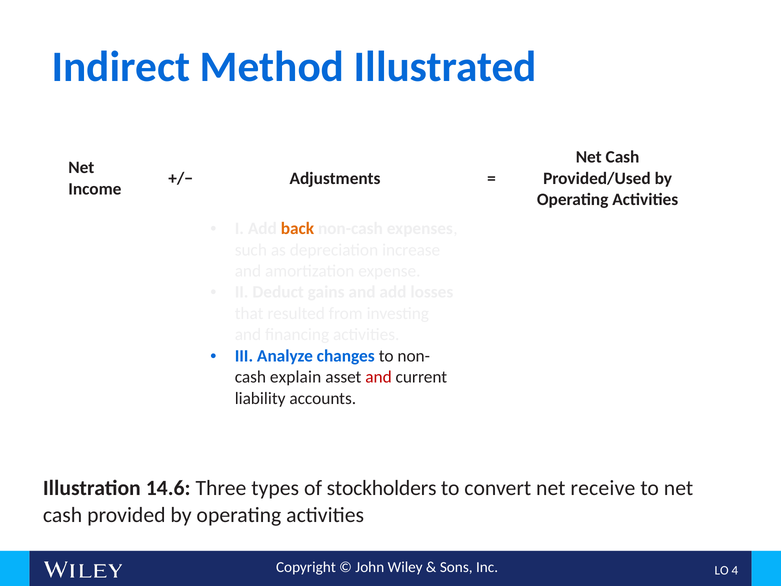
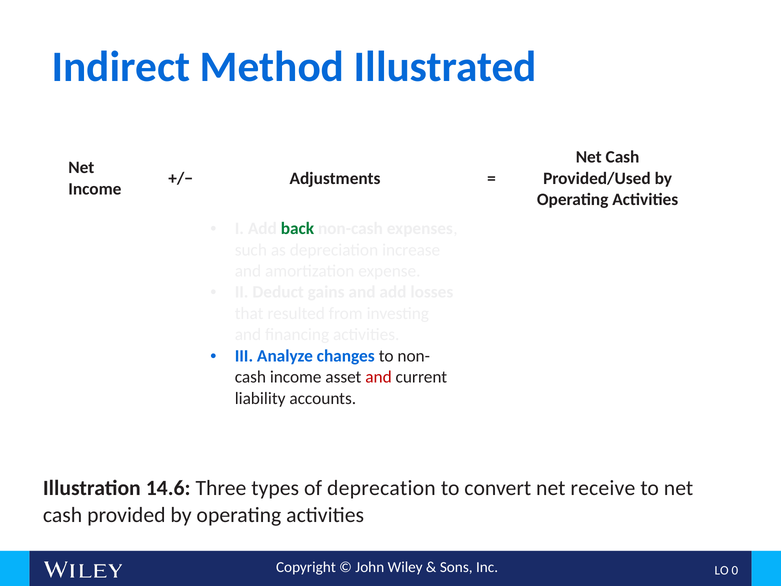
back colour: orange -> green
cash explain: explain -> income
stockholders: stockholders -> deprecation
4: 4 -> 0
